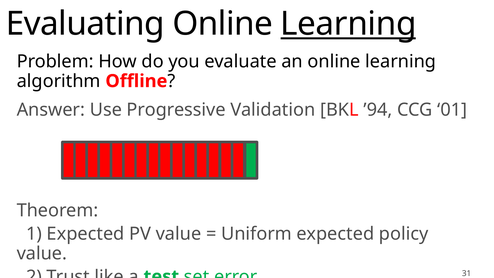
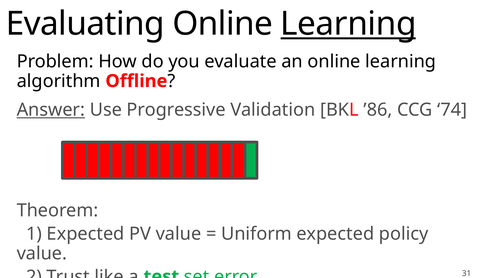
Answer underline: none -> present
’94: ’94 -> ’86
01: 01 -> 74
